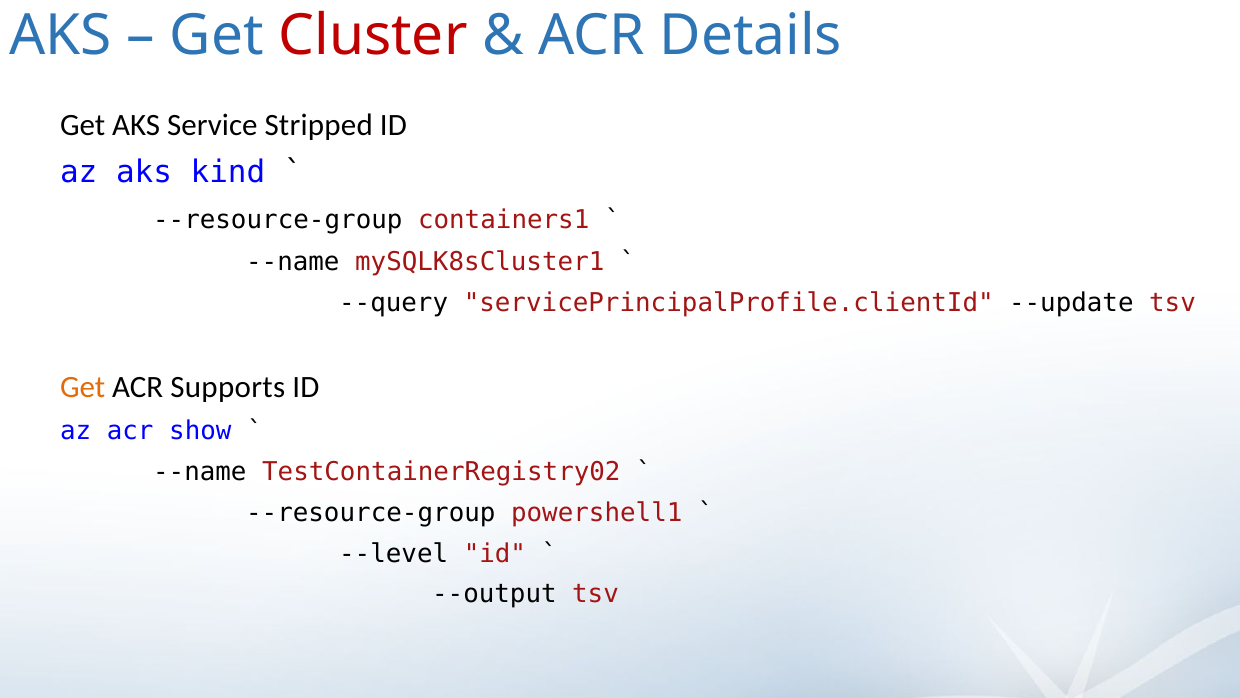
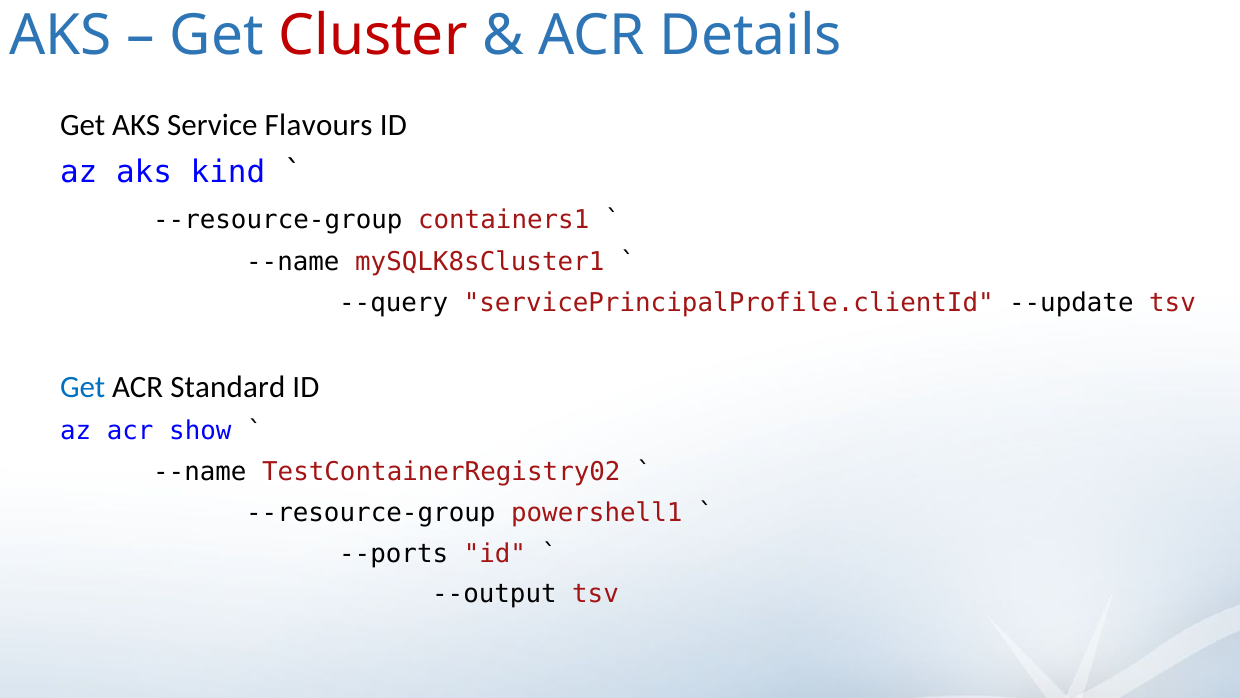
Stripped: Stripped -> Flavours
Get at (83, 387) colour: orange -> blue
Supports: Supports -> Standard
--level: --level -> --ports
